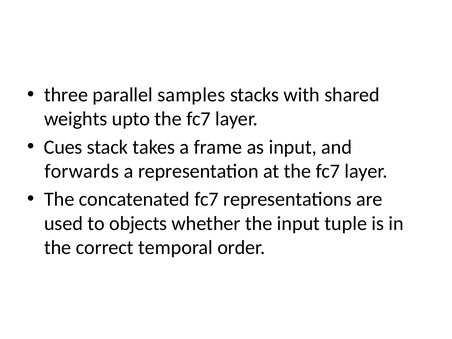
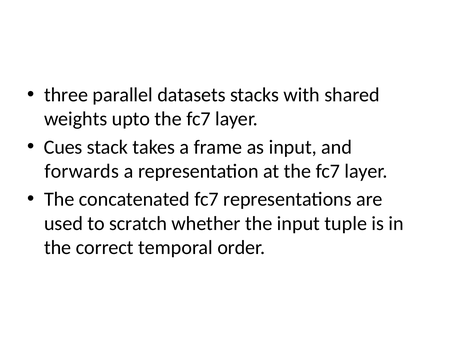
samples: samples -> datasets
objects: objects -> scratch
